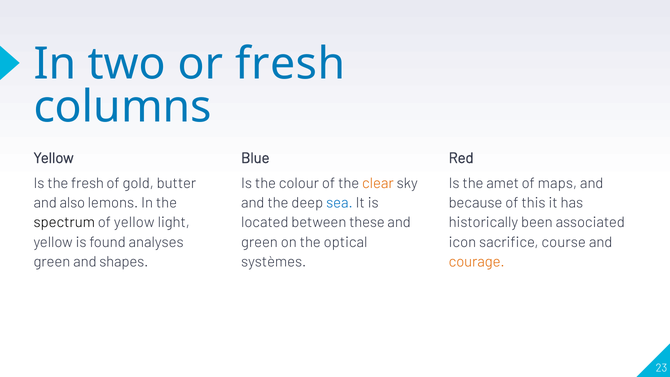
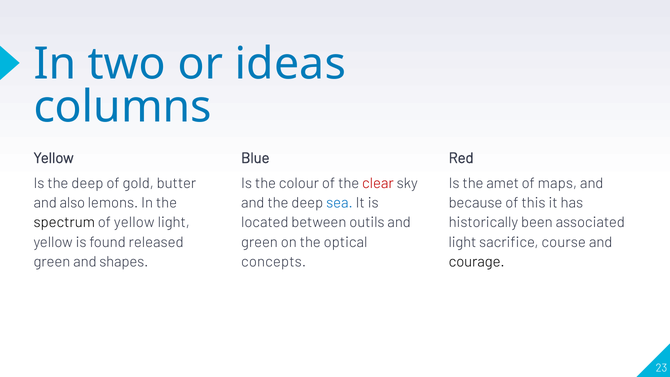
or fresh: fresh -> ideas
Is the fresh: fresh -> deep
clear colour: orange -> red
these: these -> outils
analyses: analyses -> released
icon at (462, 242): icon -> light
systèmes: systèmes -> concepts
courage colour: orange -> black
